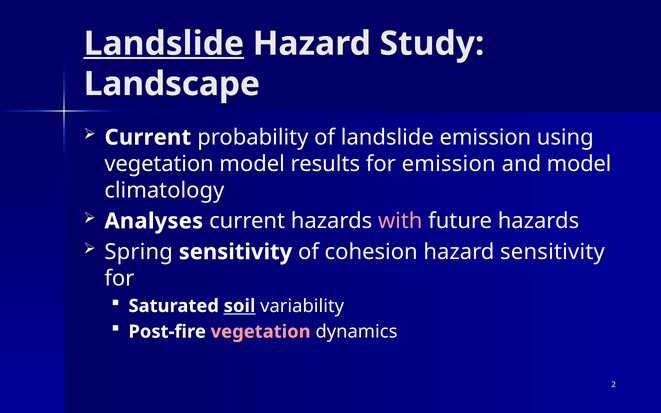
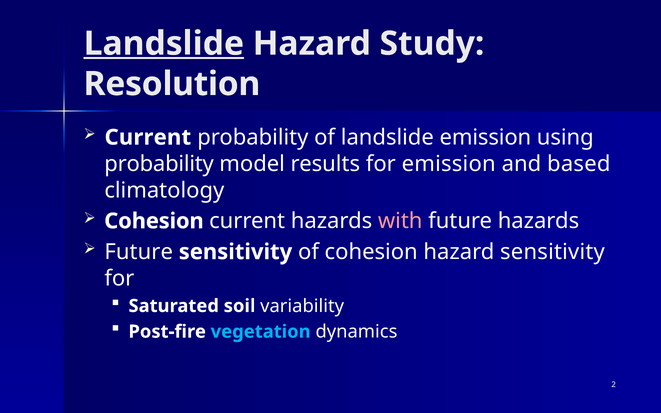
Landscape: Landscape -> Resolution
vegetation at (159, 164): vegetation -> probability
and model: model -> based
Analyses at (154, 221): Analyses -> Cohesion
Spring at (139, 252): Spring -> Future
soil underline: present -> none
vegetation at (261, 332) colour: pink -> light blue
